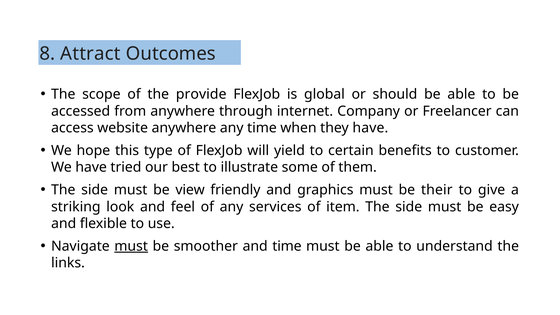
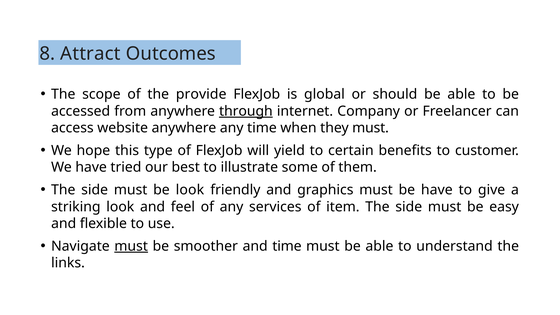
through underline: none -> present
they have: have -> must
be view: view -> look
be their: their -> have
